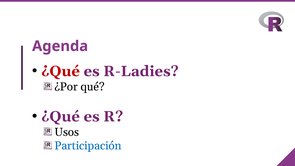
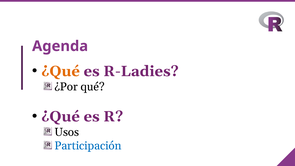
¿Qué at (61, 71) colour: red -> orange
